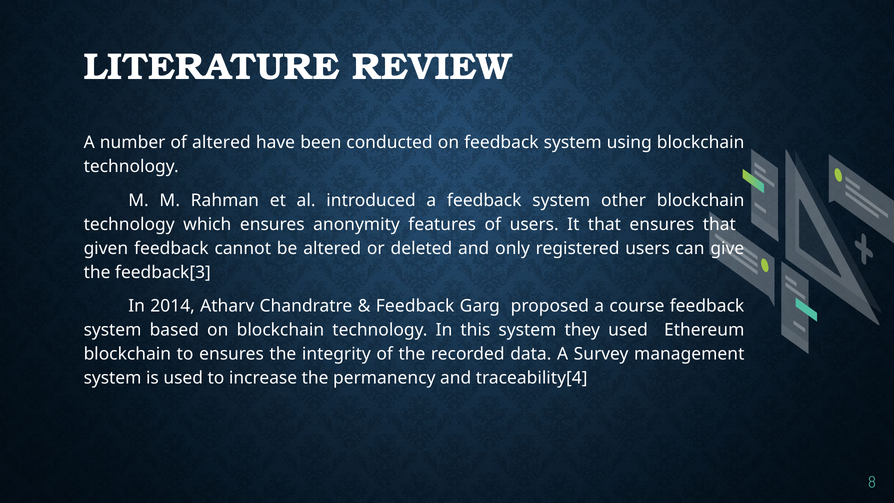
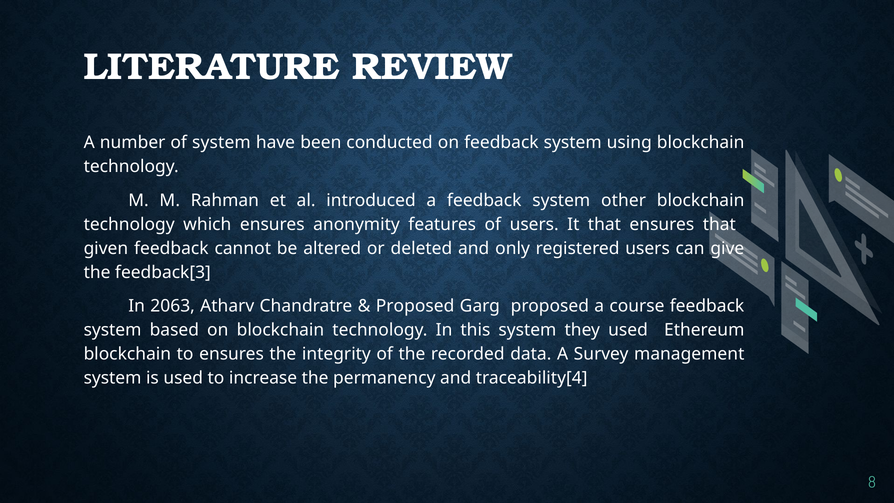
of altered: altered -> system
2014: 2014 -> 2063
Feedback at (415, 306): Feedback -> Proposed
